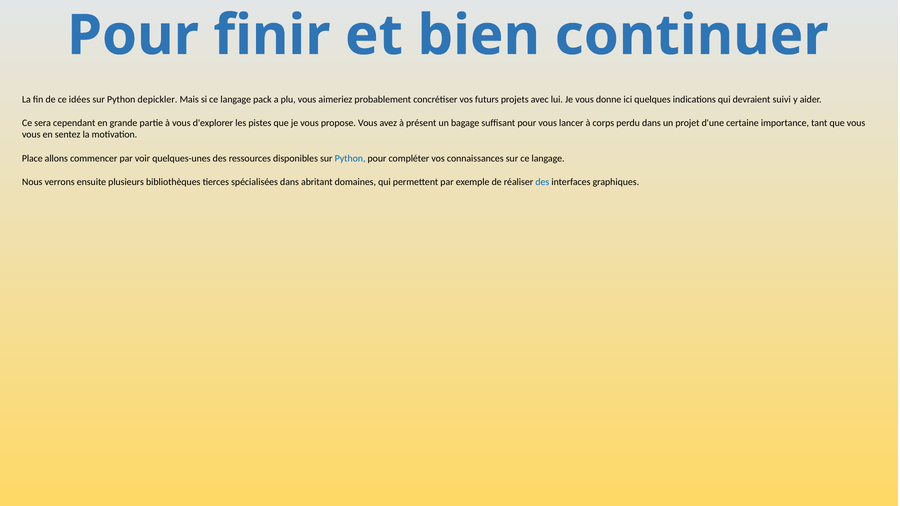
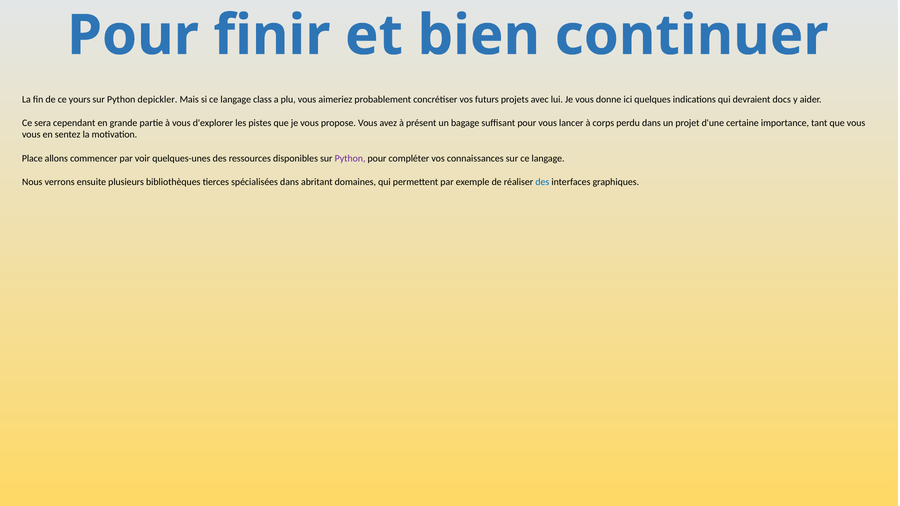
idées: idées -> yours
pack: pack -> class
suivi: suivi -> docs
Python at (350, 158) colour: blue -> purple
